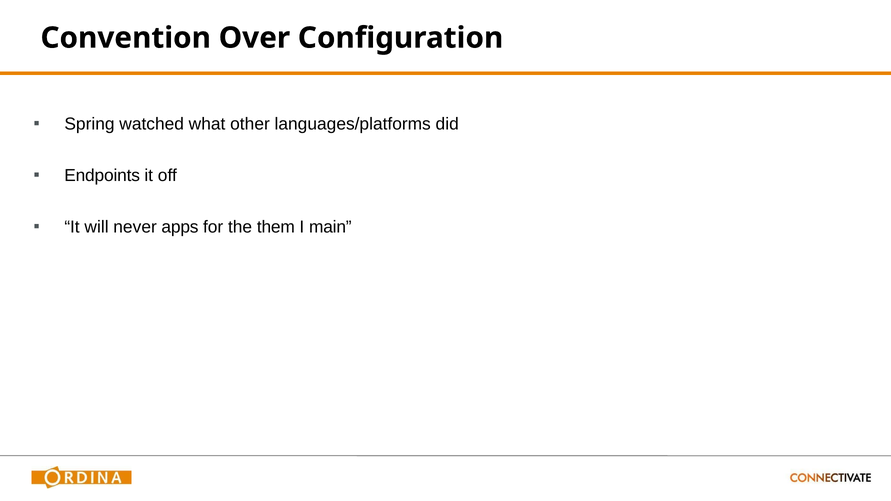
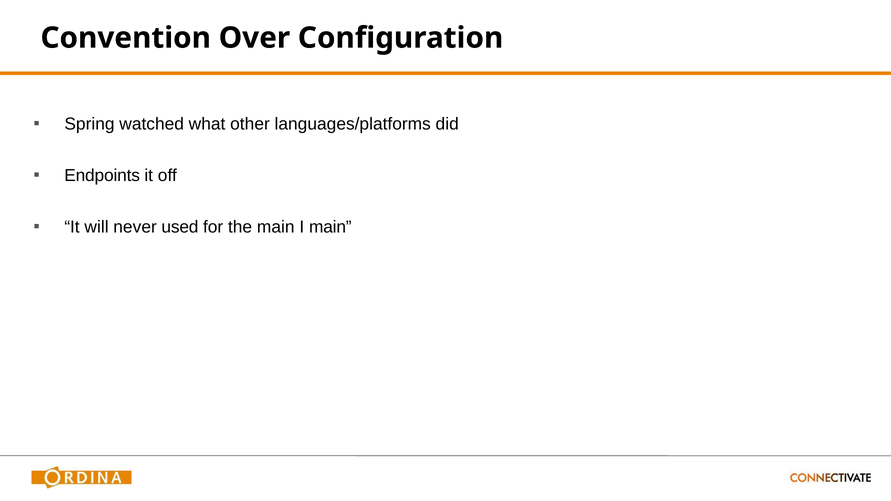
apps: apps -> used
the them: them -> main
